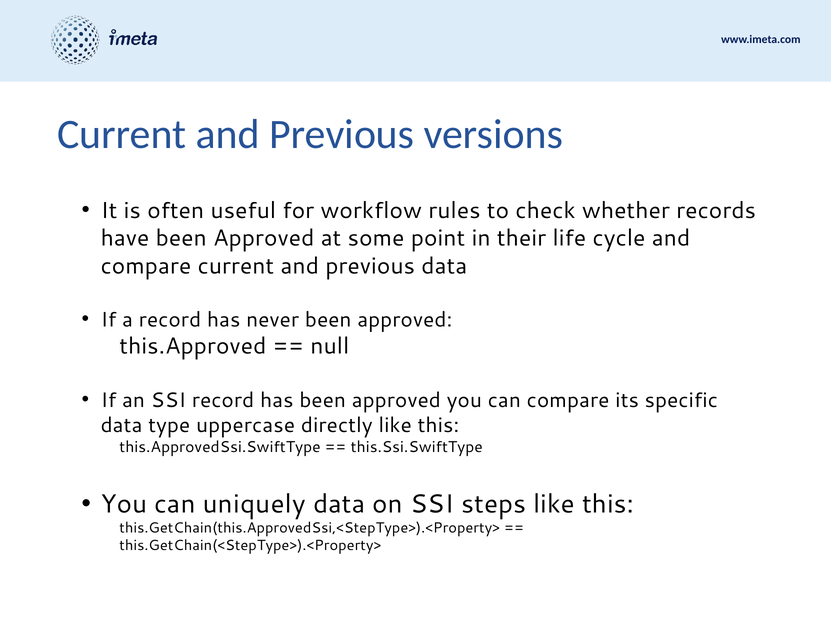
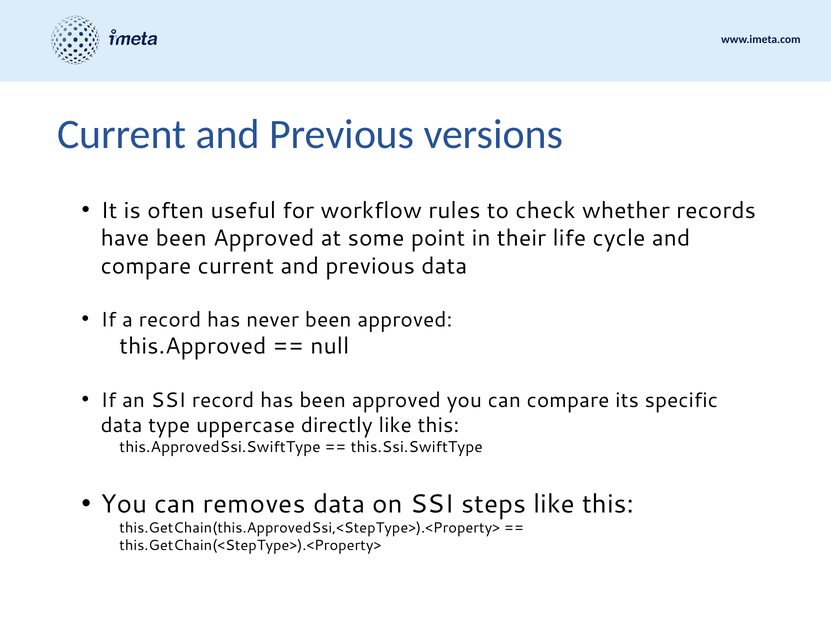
uniquely: uniquely -> removes
